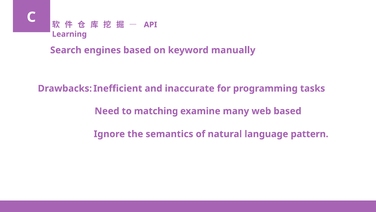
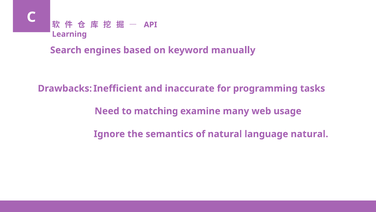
web based: based -> usage
language pattern: pattern -> natural
